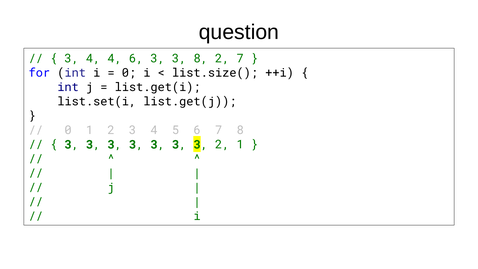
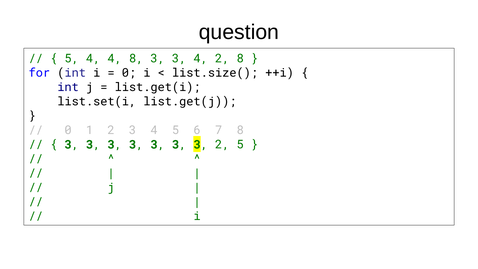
3 at (72, 59): 3 -> 5
4 6: 6 -> 8
3 3 8: 8 -> 4
2 7: 7 -> 8
2 1: 1 -> 5
